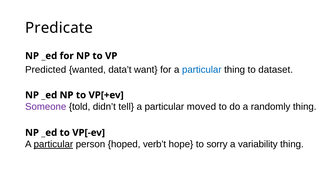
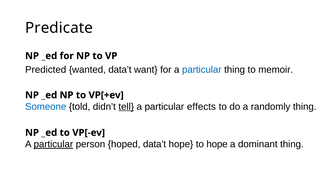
dataset: dataset -> memoir
Someone colour: purple -> blue
tell underline: none -> present
moved: moved -> effects
hoped verb’t: verb’t -> data’t
to sorry: sorry -> hope
variability: variability -> dominant
